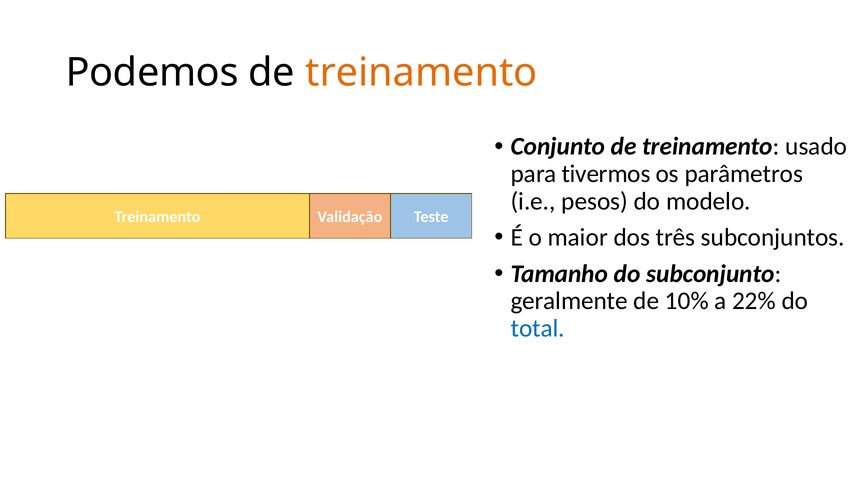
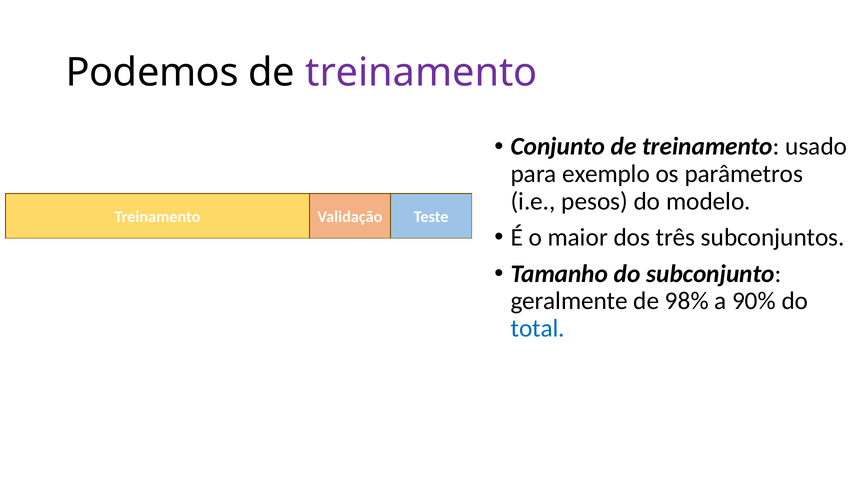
treinamento at (421, 73) colour: orange -> purple
tivermos: tivermos -> exemplo
10%: 10% -> 98%
22%: 22% -> 90%
